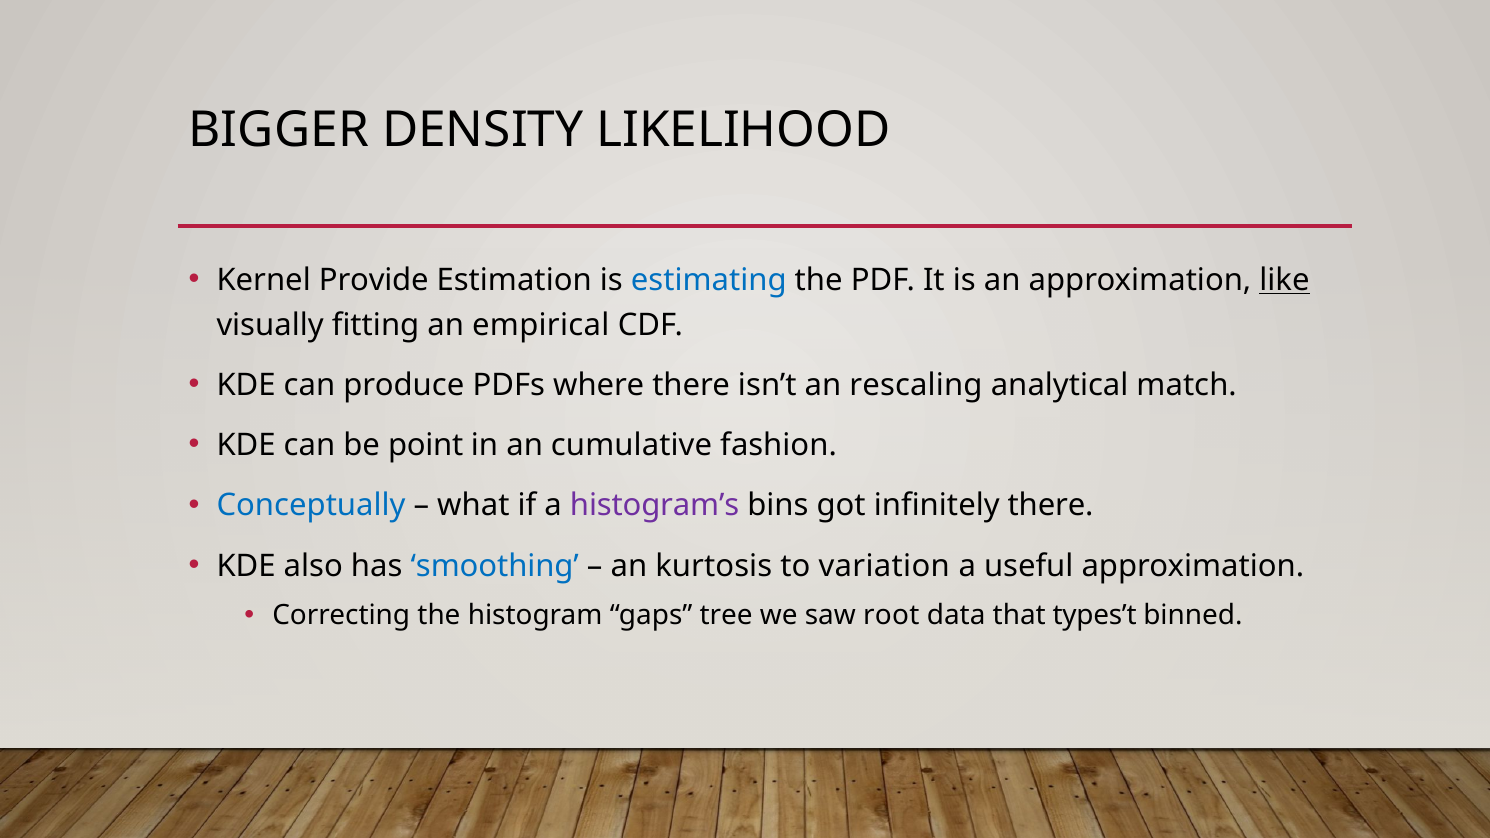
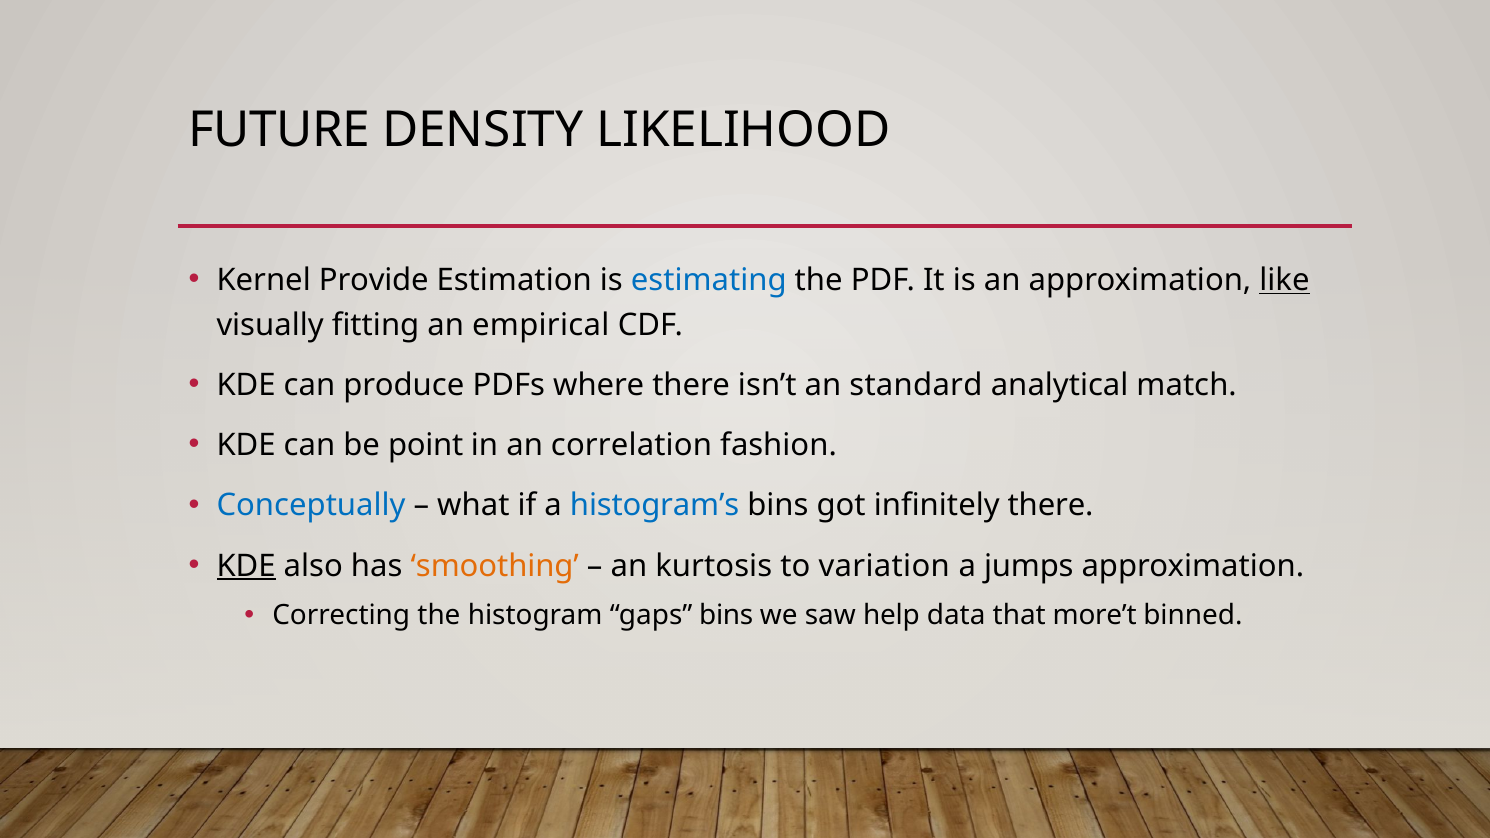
BIGGER: BIGGER -> FUTURE
rescaling: rescaling -> standard
cumulative: cumulative -> correlation
histogram’s colour: purple -> blue
KDE at (246, 566) underline: none -> present
smoothing colour: blue -> orange
useful: useful -> jumps
gaps tree: tree -> bins
root: root -> help
types’t: types’t -> more’t
